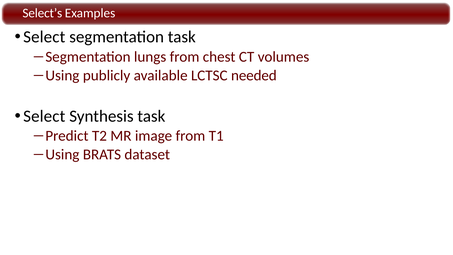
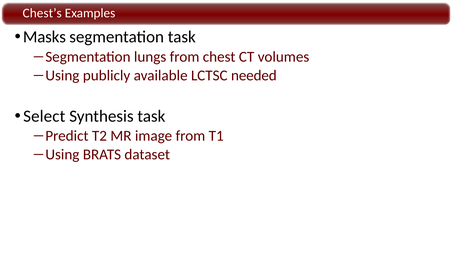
Select’s: Select’s -> Chest’s
Select at (44, 37): Select -> Masks
